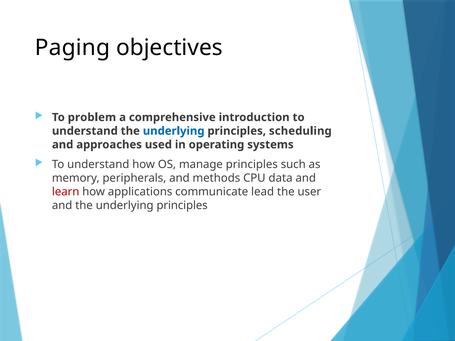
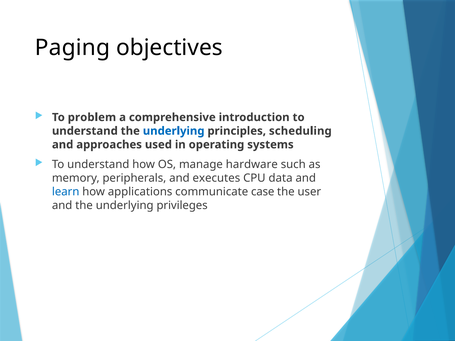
manage principles: principles -> hardware
methods: methods -> executes
learn colour: red -> blue
lead: lead -> case
and the underlying principles: principles -> privileges
